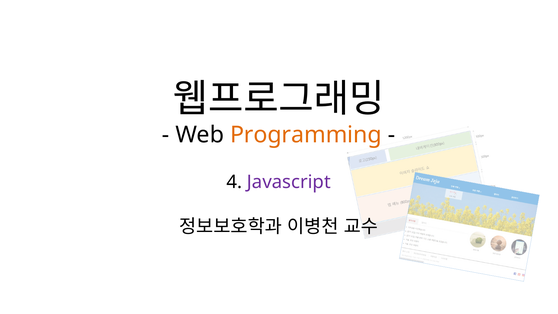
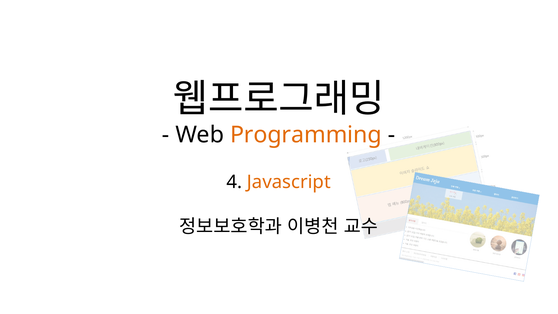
Javascript colour: purple -> orange
